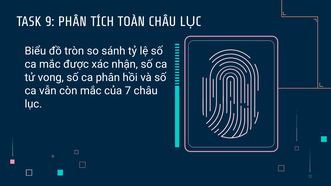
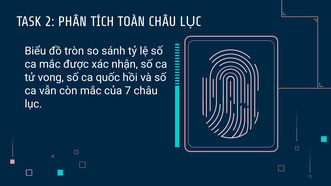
9: 9 -> 2
ca phân: phân -> quốc
